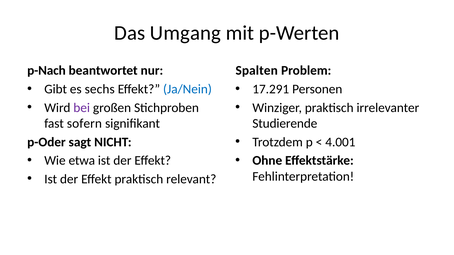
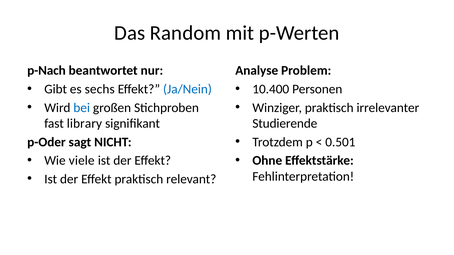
Umgang: Umgang -> Random
Spalten: Spalten -> Analyse
17.291: 17.291 -> 10.400
bei colour: purple -> blue
sofern: sofern -> library
4.001: 4.001 -> 0.501
etwa: etwa -> viele
